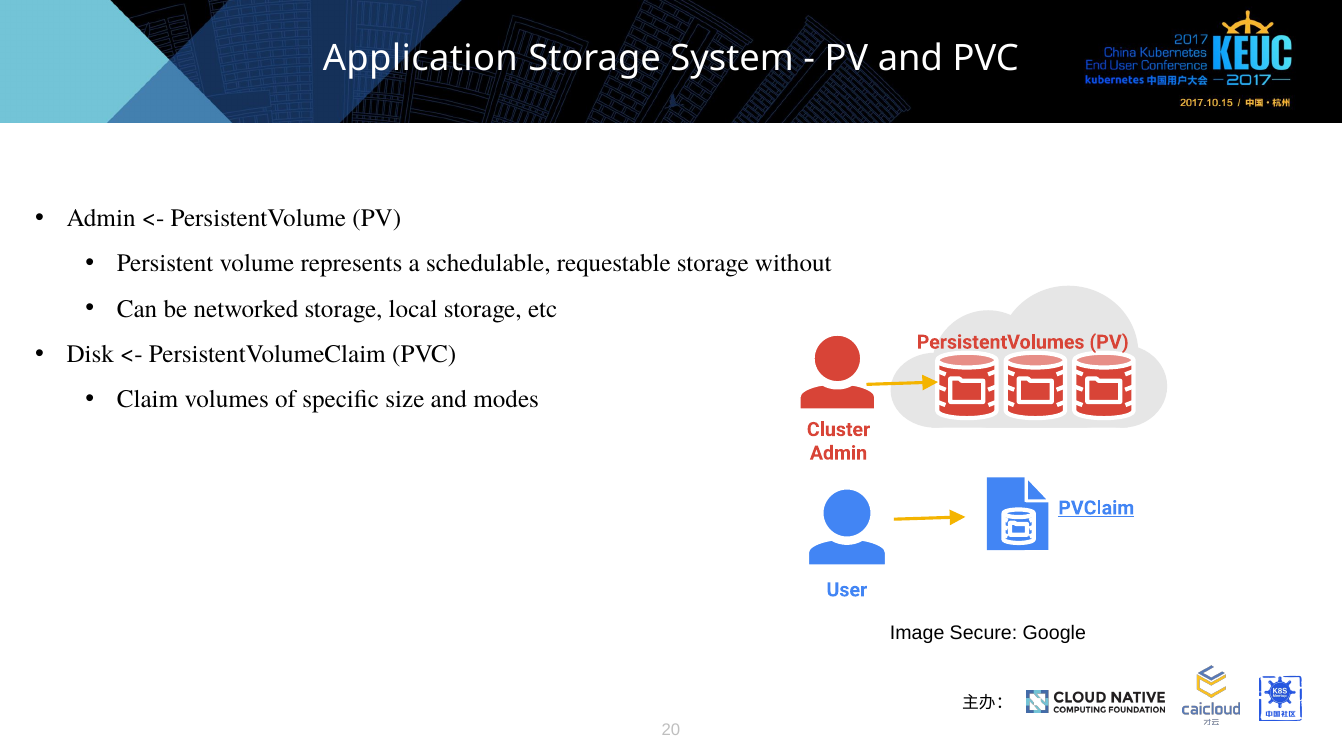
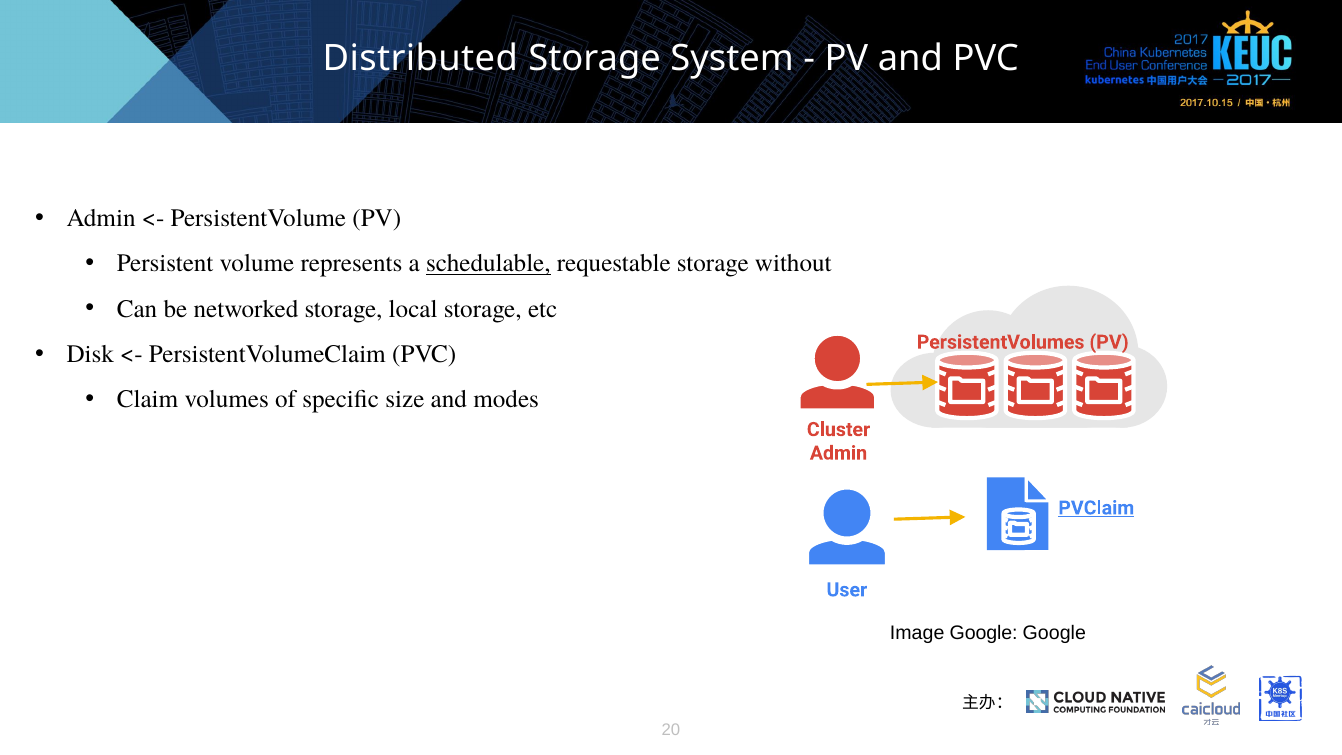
Application: Application -> Distributed
schedulable underline: none -> present
Image Secure: Secure -> Google
